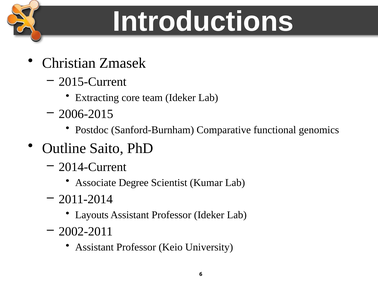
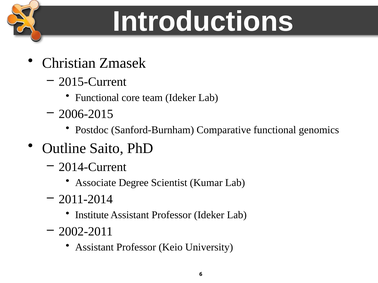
Extracting at (97, 98): Extracting -> Functional
Layouts: Layouts -> Institute
